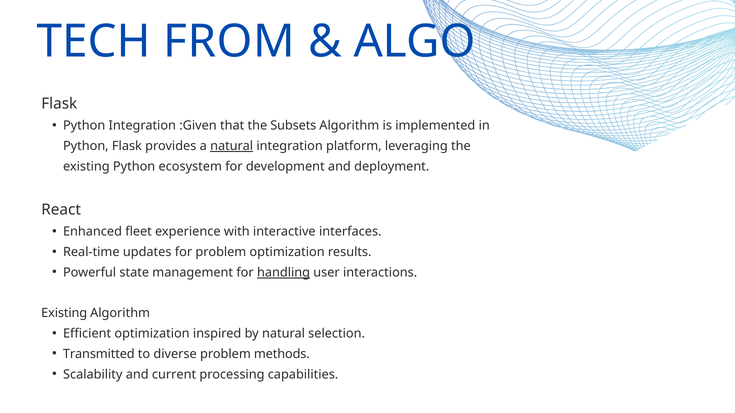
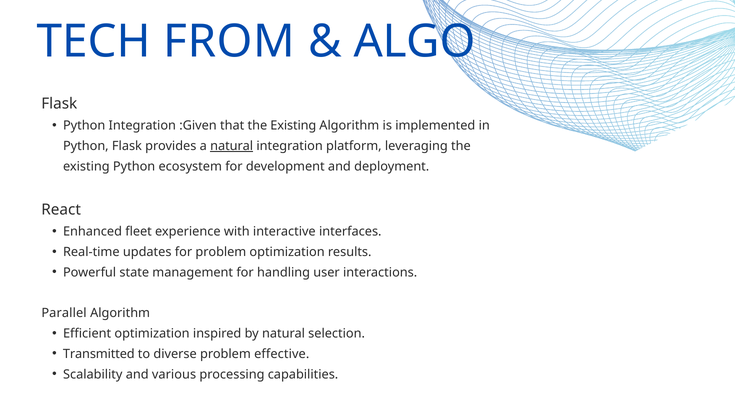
that the Subsets: Subsets -> Existing
handling underline: present -> none
Existing at (64, 314): Existing -> Parallel
methods: methods -> effective
current: current -> various
